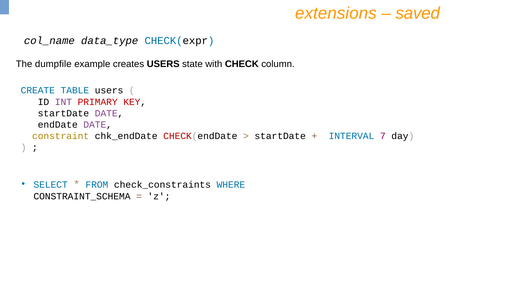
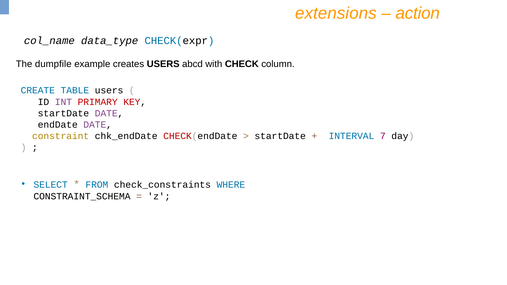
saved: saved -> action
state: state -> abcd
